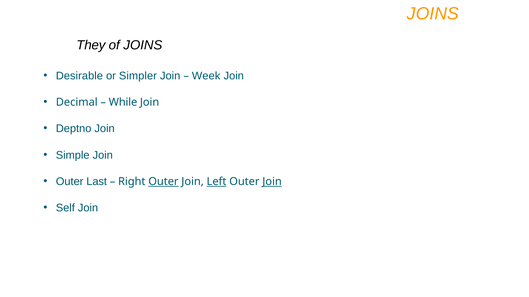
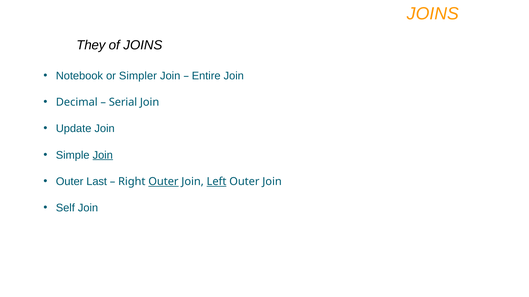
Desirable: Desirable -> Notebook
Week: Week -> Entire
While: While -> Serial
Deptno: Deptno -> Update
Join at (103, 155) underline: none -> present
Join at (272, 182) underline: present -> none
